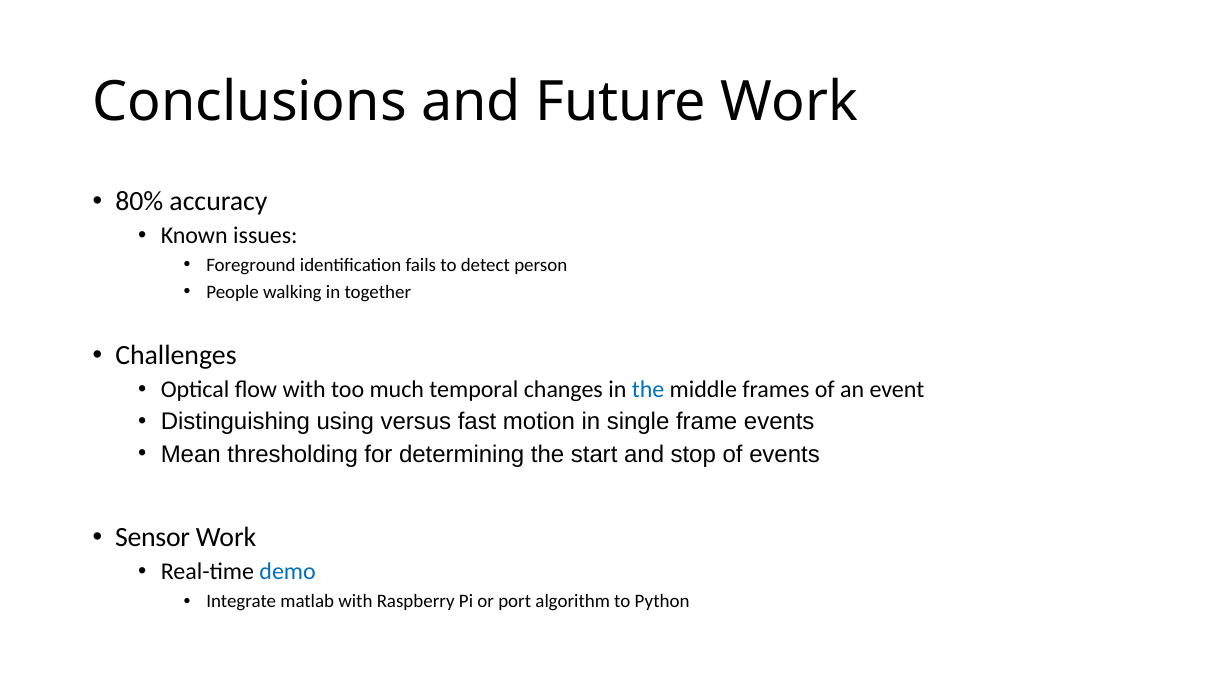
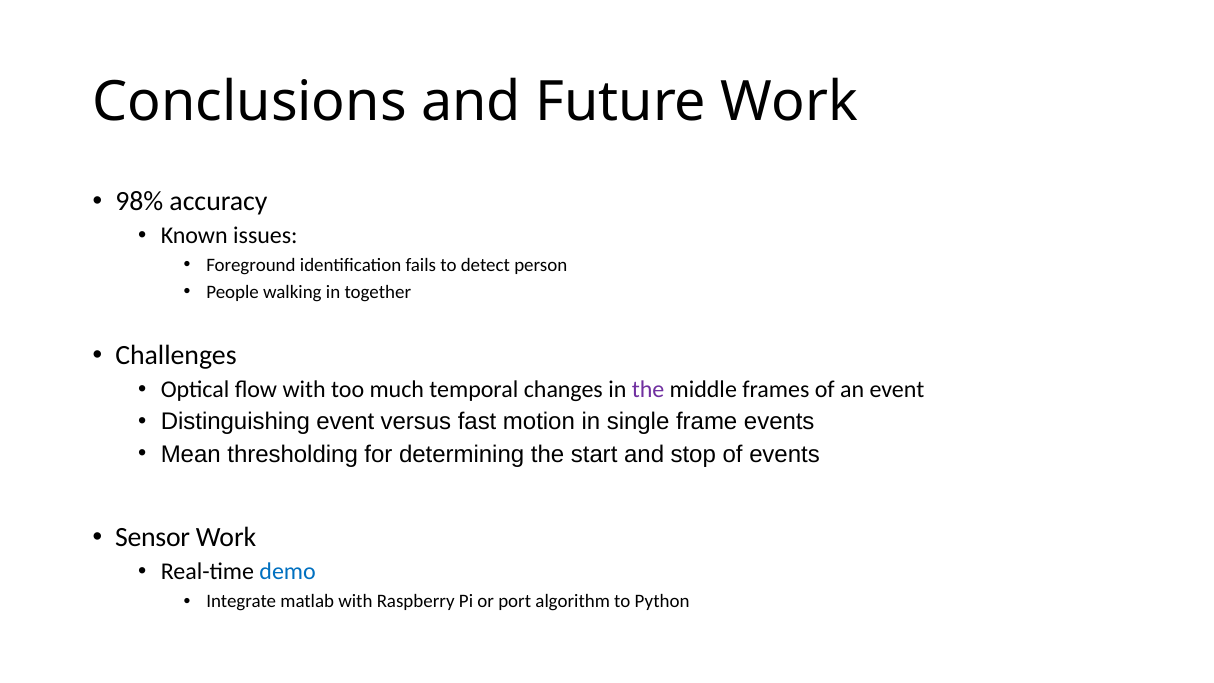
80%: 80% -> 98%
the at (648, 390) colour: blue -> purple
Distinguishing using: using -> event
